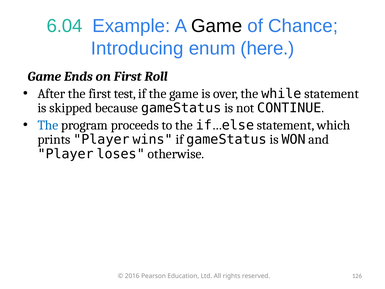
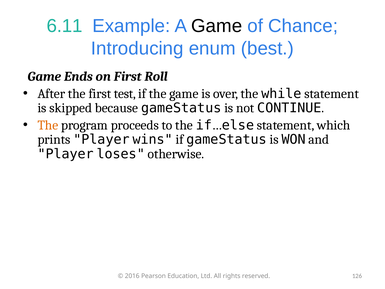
6.04: 6.04 -> 6.11
here: here -> best
The at (48, 125) colour: blue -> orange
